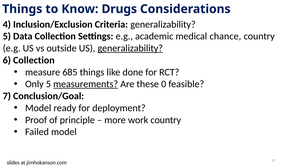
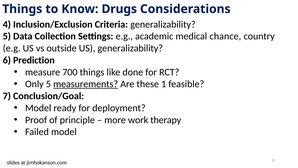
generalizability at (130, 48) underline: present -> none
6 Collection: Collection -> Prediction
685: 685 -> 700
0: 0 -> 1
work country: country -> therapy
